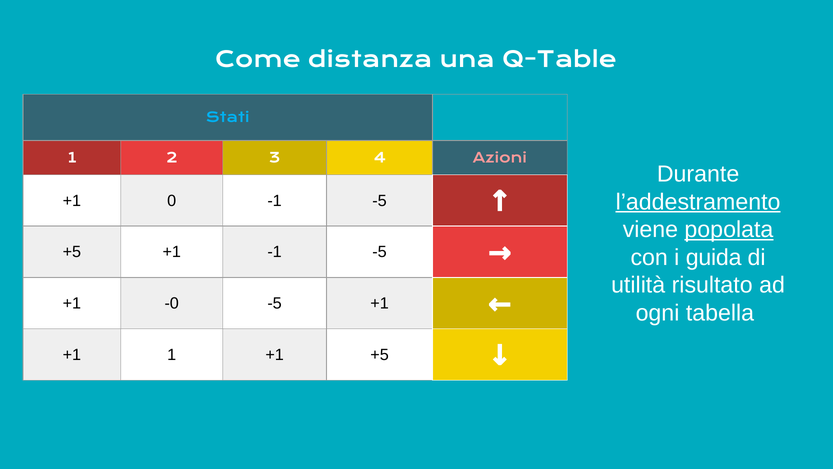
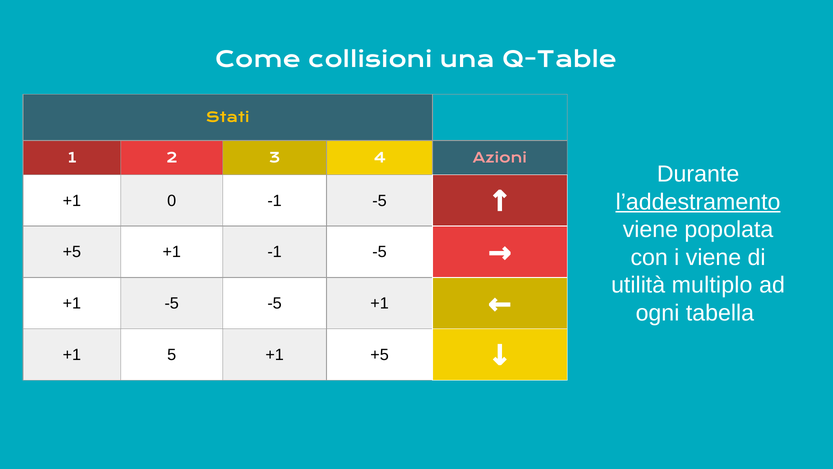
distanza: distanza -> collisioni
Stati colour: light blue -> yellow
popolata underline: present -> none
i guida: guida -> viene
risultato: risultato -> multiplo
+1 -0: -0 -> -5
+1 1: 1 -> 5
